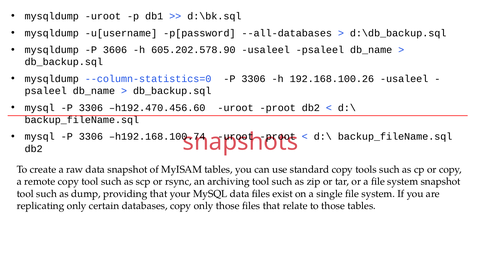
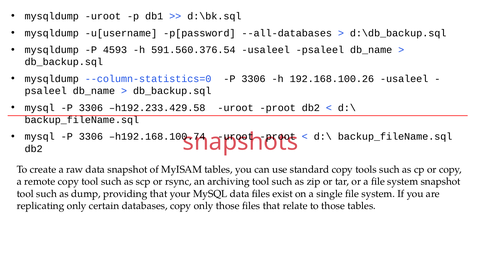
3606: 3606 -> 4593
605.202.578.90: 605.202.578.90 -> 591.560.376.54
h192.470.456.60: h192.470.456.60 -> h192.233.429.58
